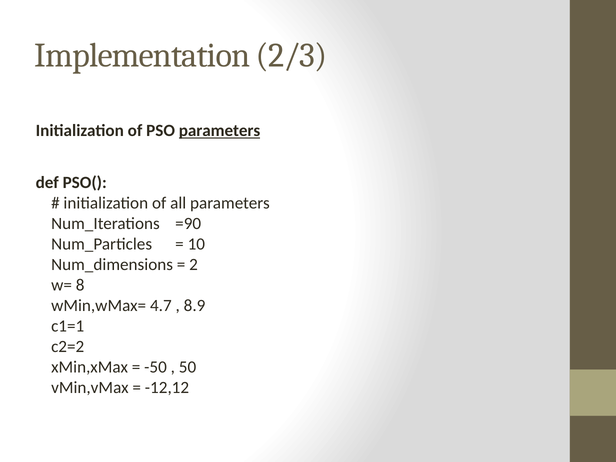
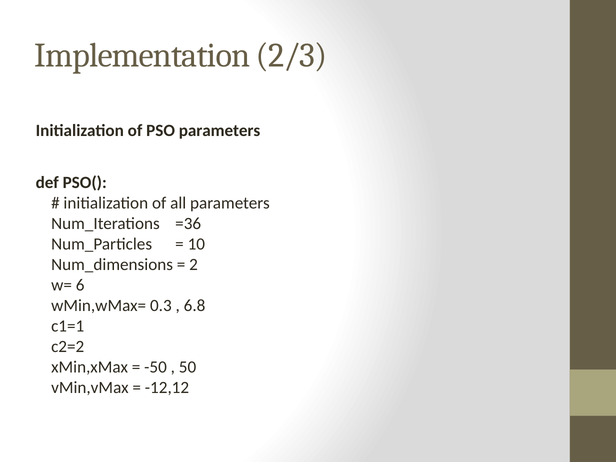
parameters at (220, 131) underline: present -> none
=90: =90 -> =36
8: 8 -> 6
4.7: 4.7 -> 0.3
8.9: 8.9 -> 6.8
